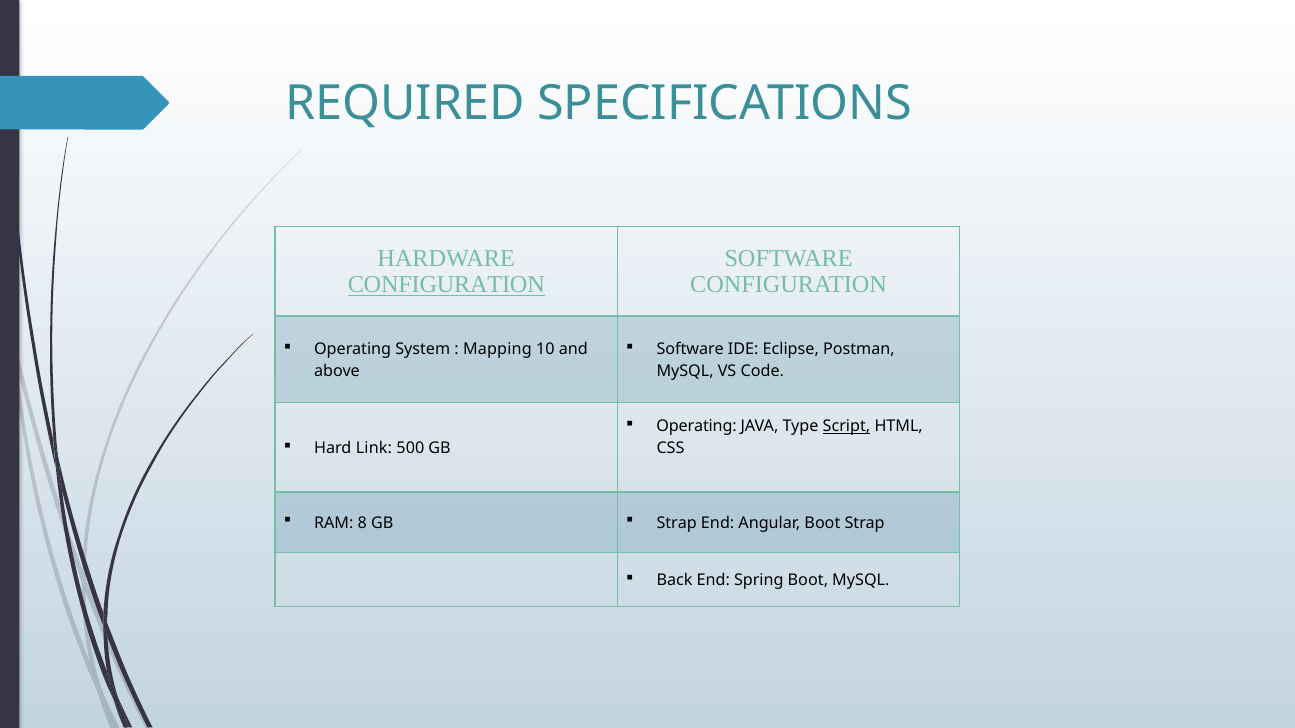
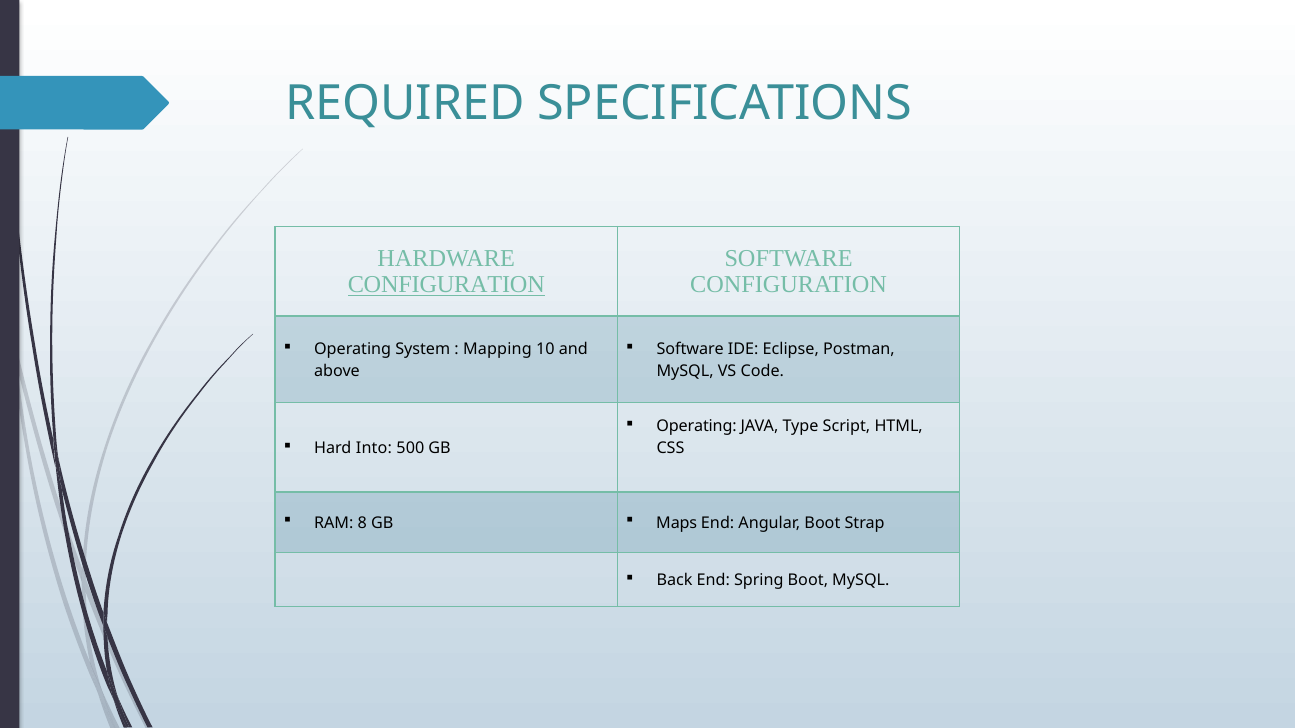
Script underline: present -> none
Link: Link -> Into
Strap at (677, 523): Strap -> Maps
